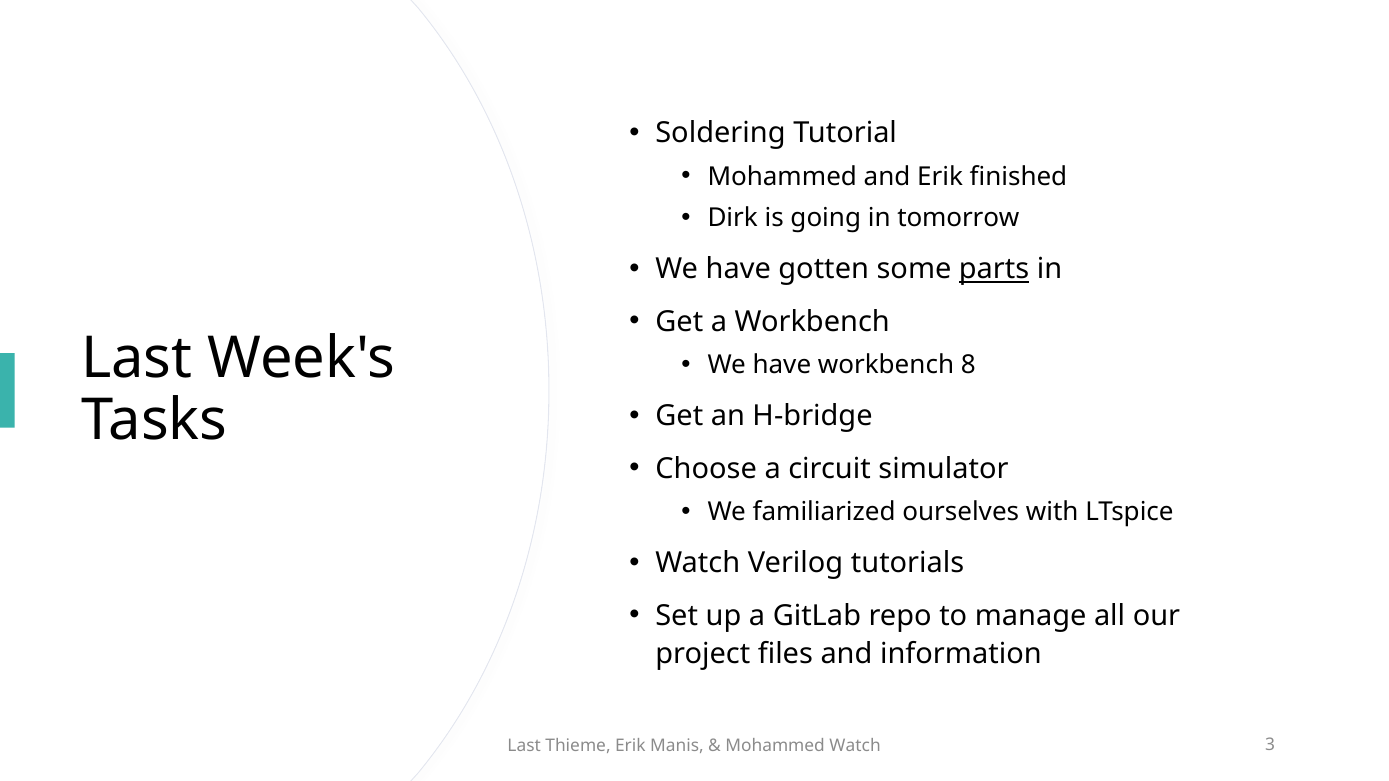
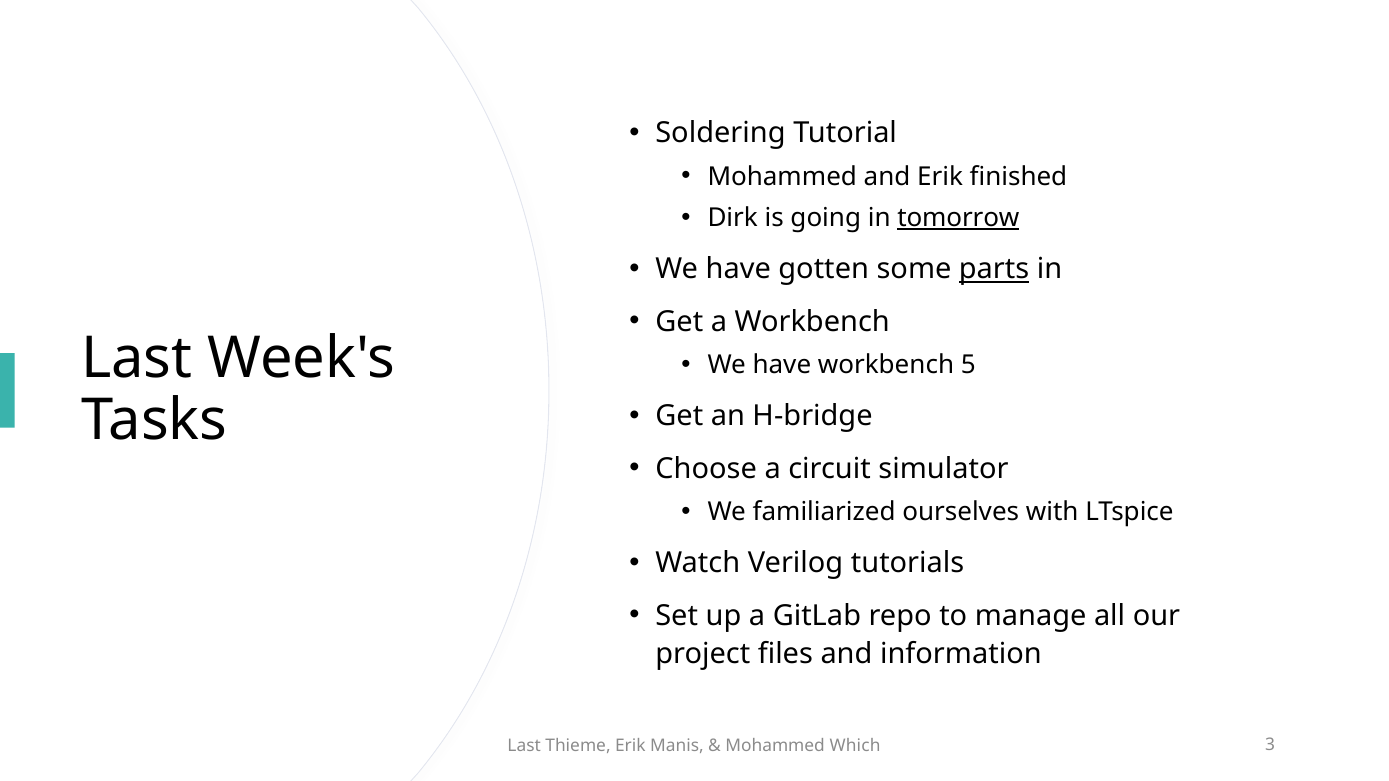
tomorrow underline: none -> present
8: 8 -> 5
Mohammed Watch: Watch -> Which
